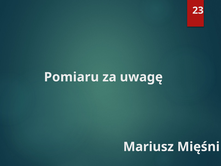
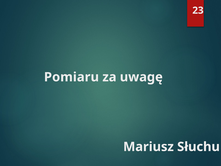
Mięśni: Mięśni -> Słuchu
